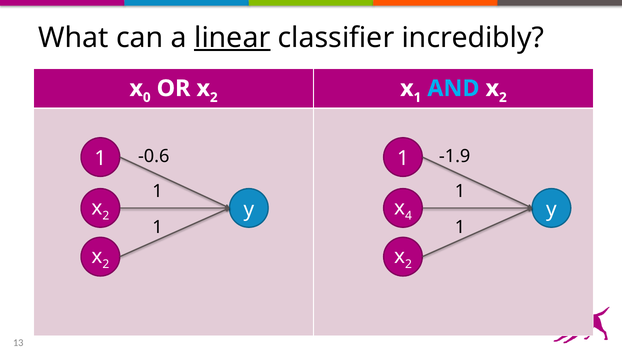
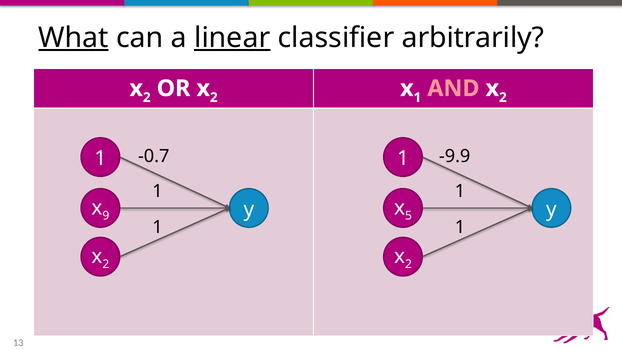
What underline: none -> present
incredibly: incredibly -> arbitrarily
0 at (147, 97): 0 -> 2
AND colour: light blue -> pink
-0.6: -0.6 -> -0.7
-1.9: -1.9 -> -9.9
2 at (106, 216): 2 -> 9
4: 4 -> 5
